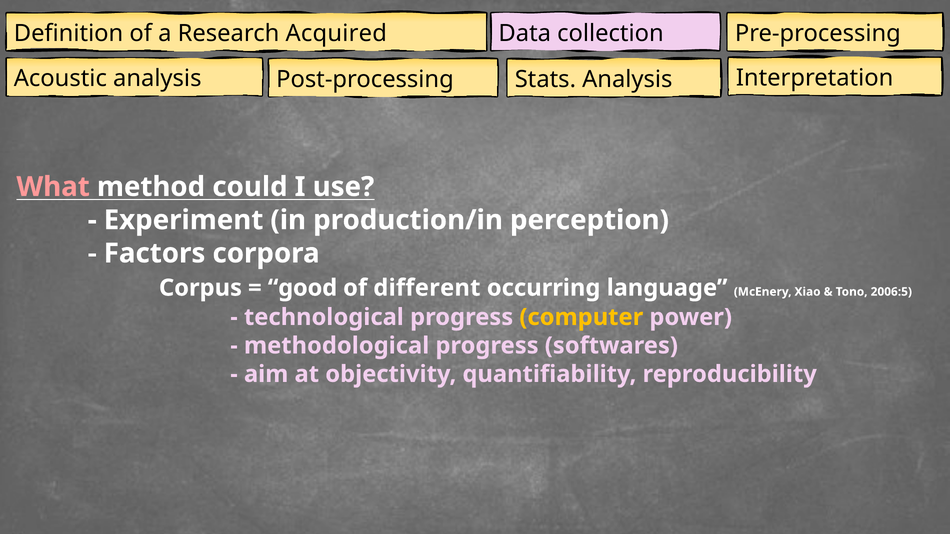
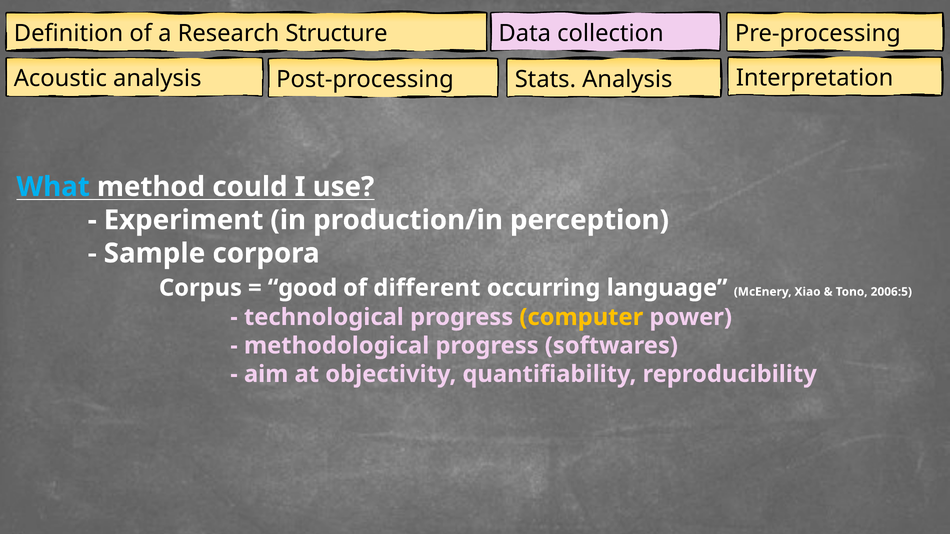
Acquired: Acquired -> Structure
What colour: pink -> light blue
Factors: Factors -> Sample
